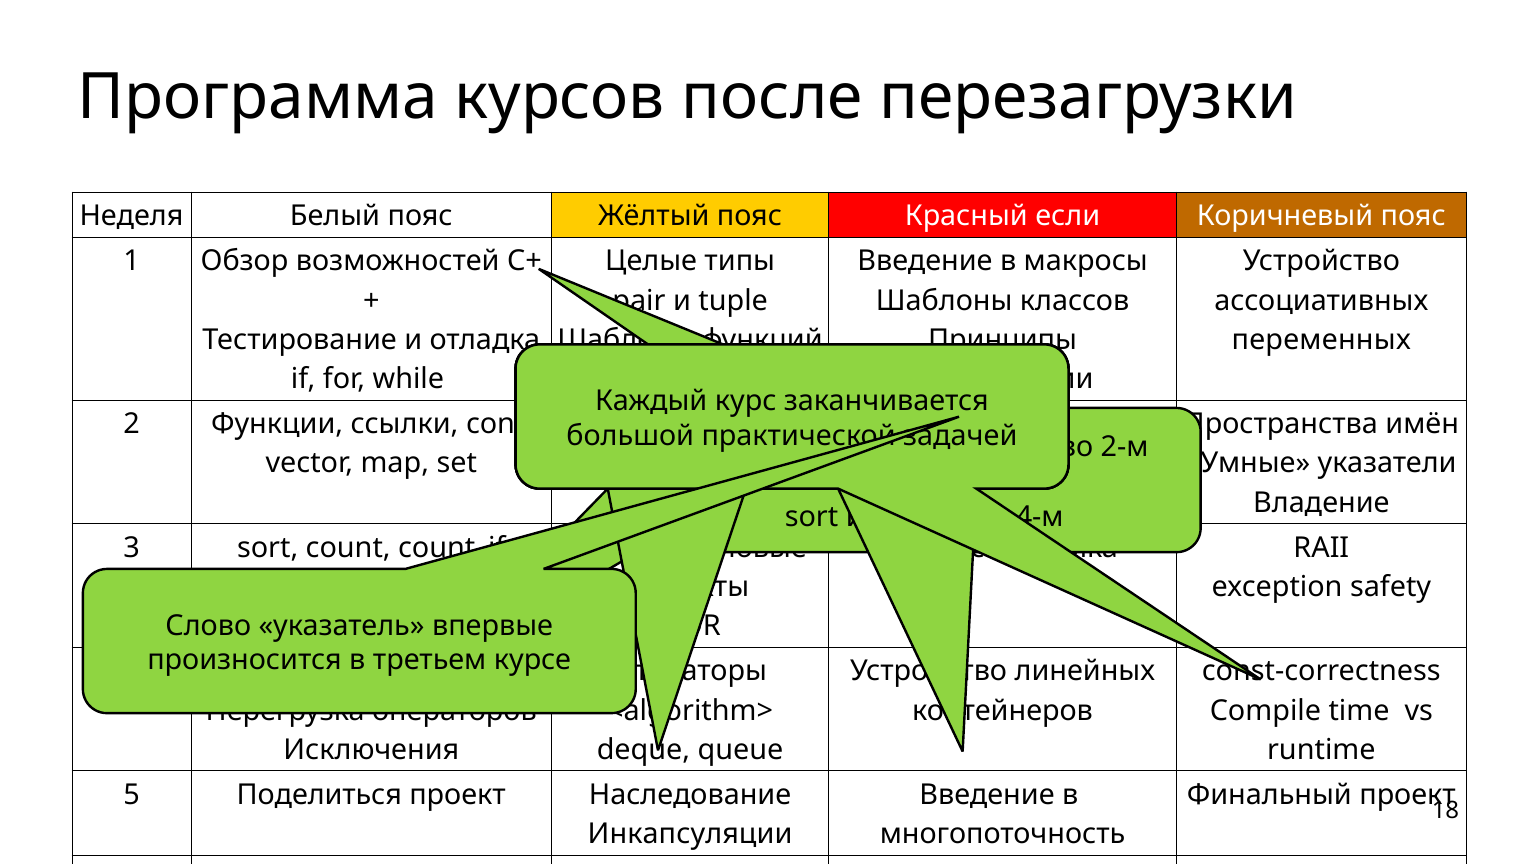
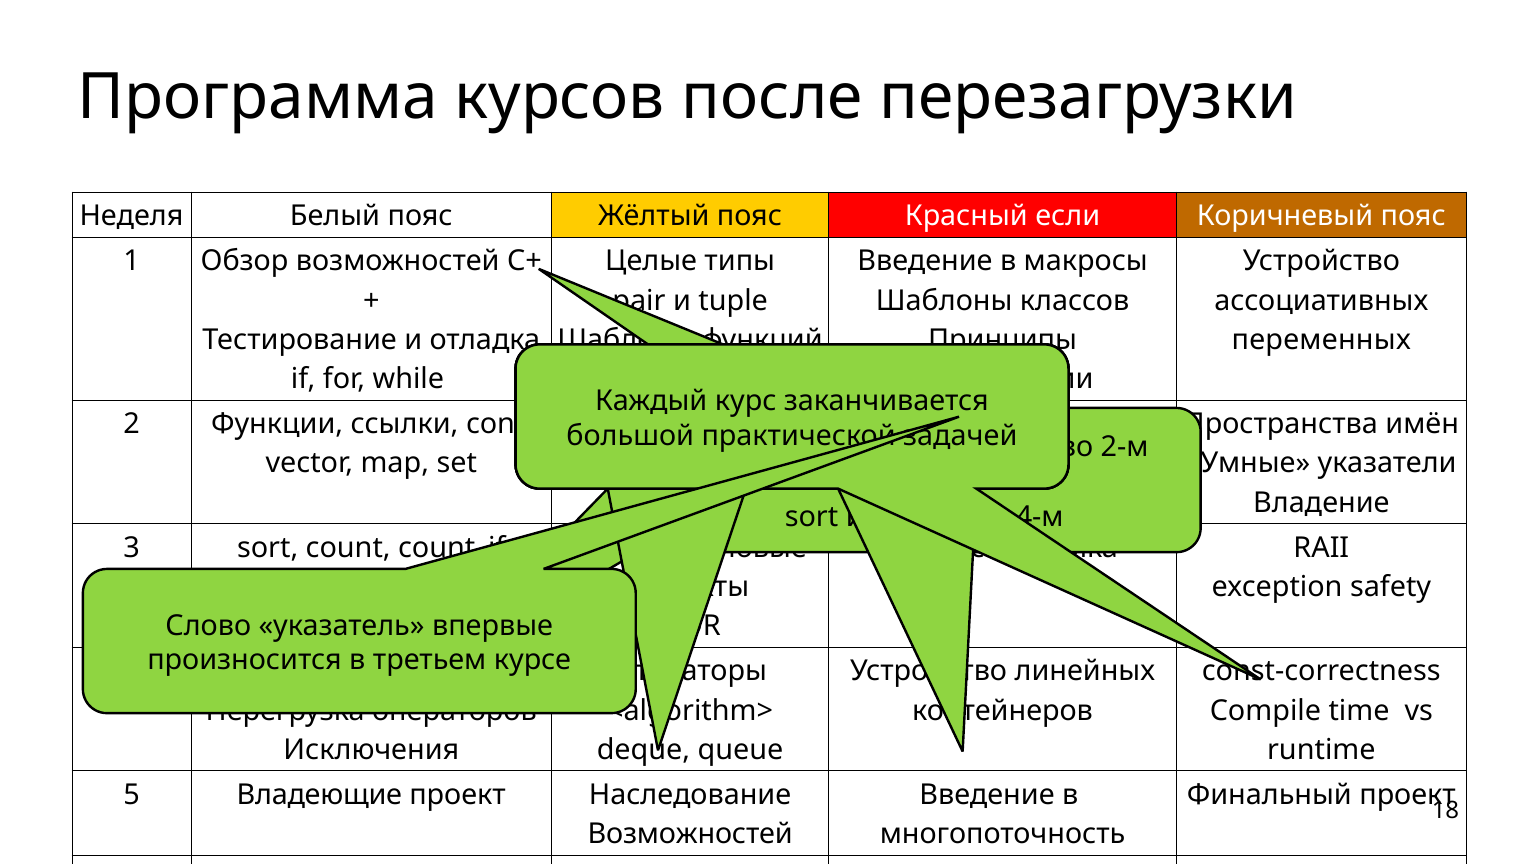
Поделиться: Поделиться -> Владеющие
Инкапсуляции at (690, 834): Инкапсуляции -> Возможностей
